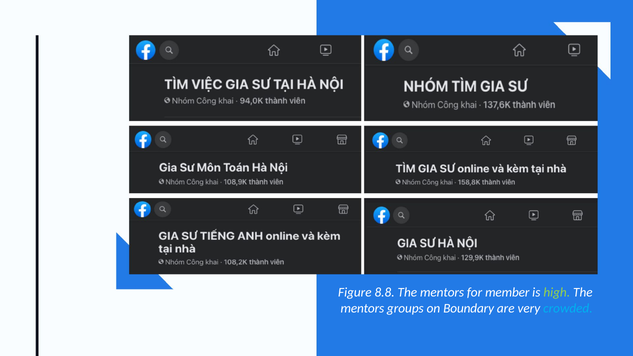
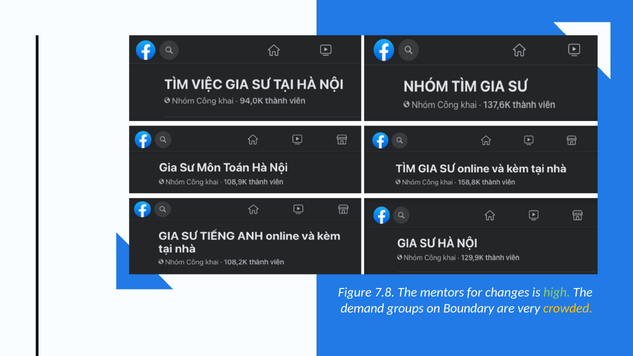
8.8: 8.8 -> 7.8
member: member -> changes
mentors at (362, 308): mentors -> demand
crowded colour: light blue -> yellow
